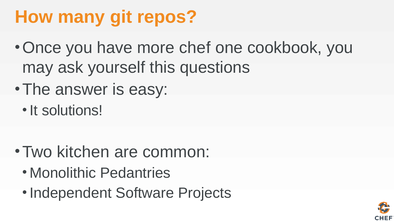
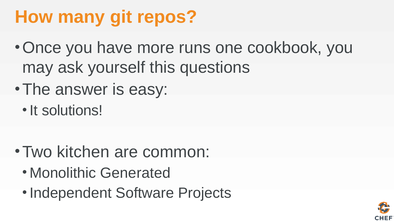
chef: chef -> runs
Pedantries: Pedantries -> Generated
